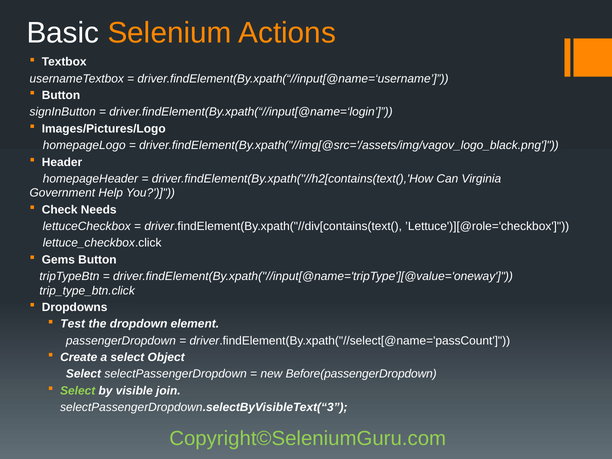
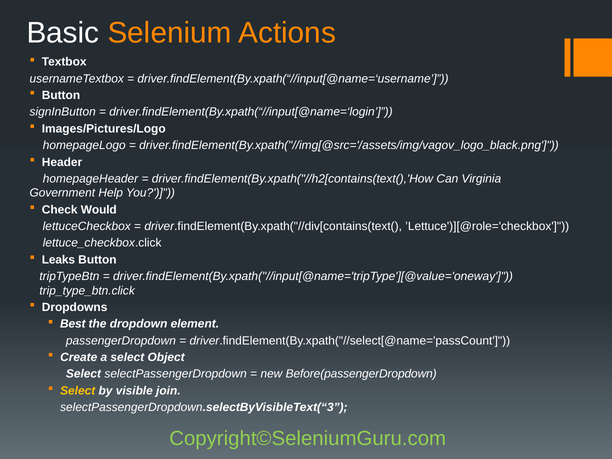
Needs: Needs -> Would
Gems: Gems -> Leaks
Test: Test -> Best
Select at (78, 391) colour: light green -> yellow
